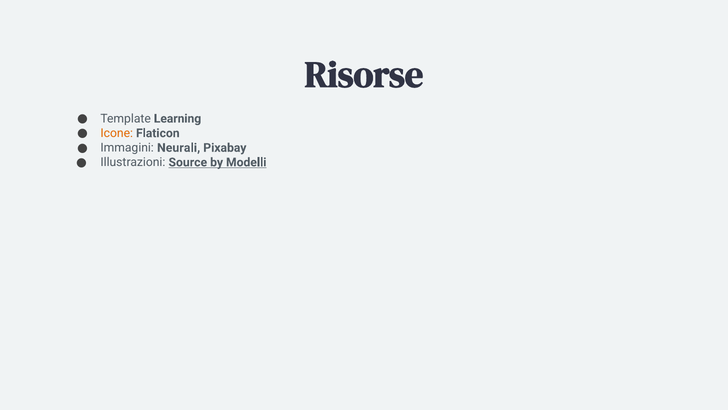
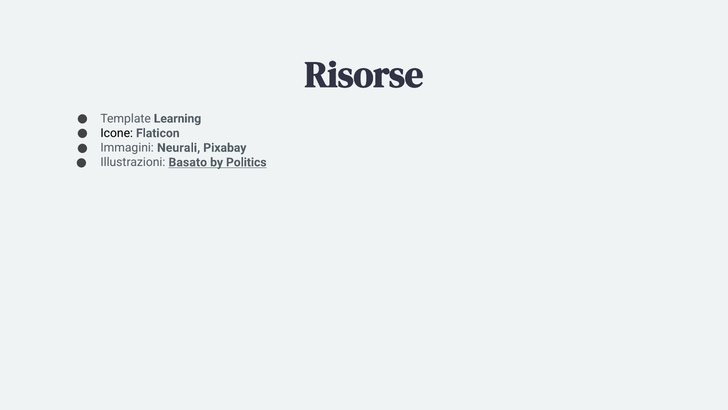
Icone colour: orange -> black
Source: Source -> Basato
Modelli: Modelli -> Politics
